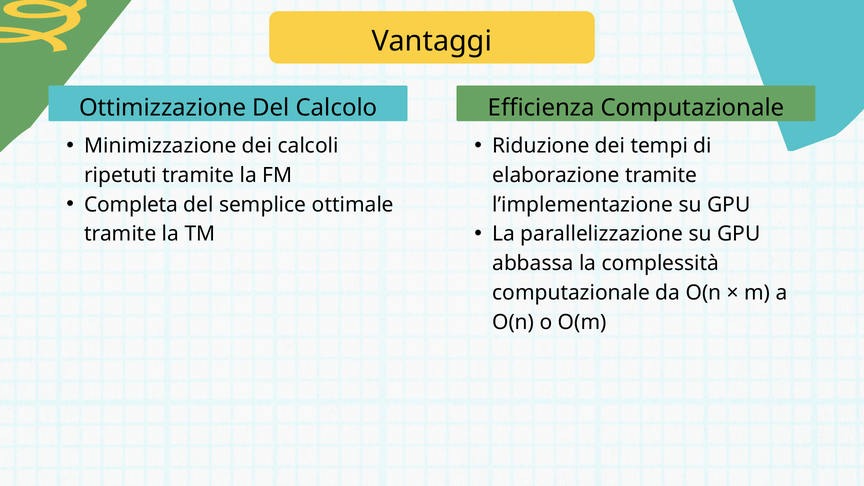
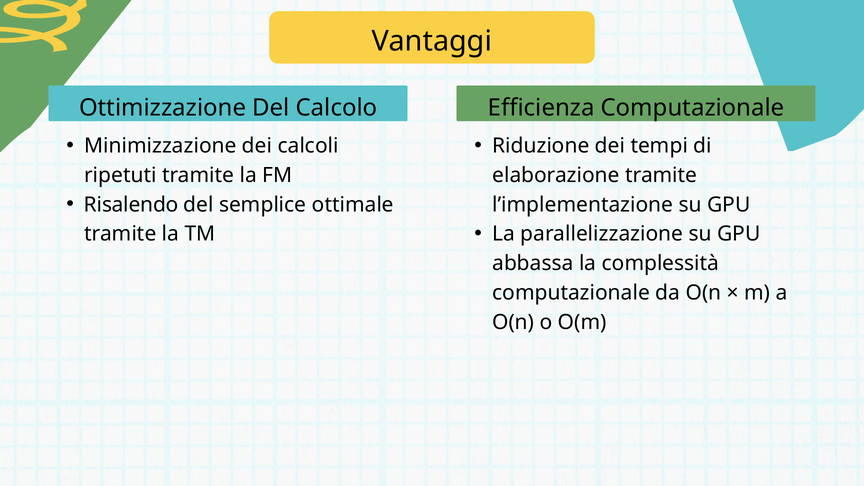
Completa: Completa -> Risalendo
